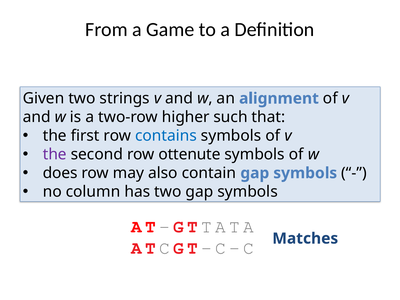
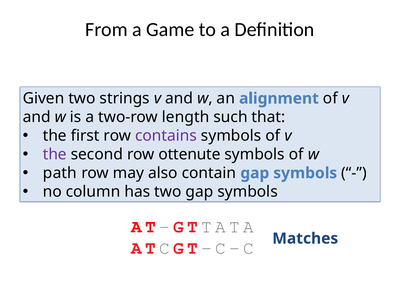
higher: higher -> length
contains colour: blue -> purple
does: does -> path
